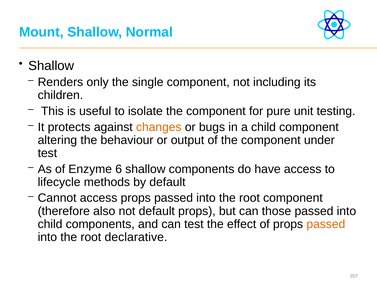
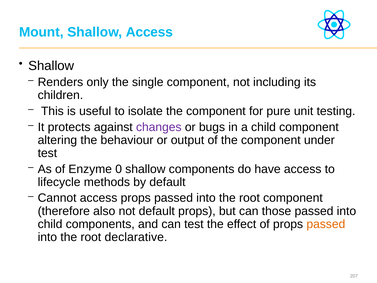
Shallow Normal: Normal -> Access
changes colour: orange -> purple
6: 6 -> 0
